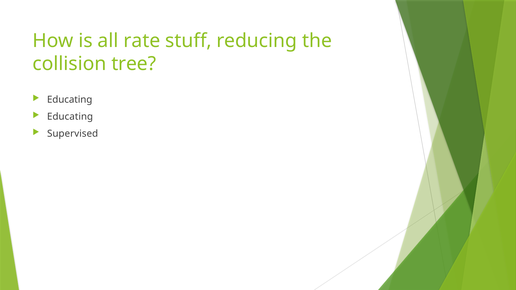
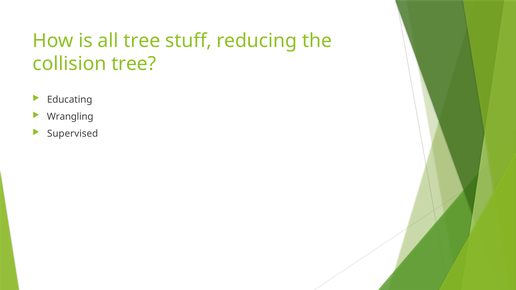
all rate: rate -> tree
Educating at (70, 117): Educating -> Wrangling
